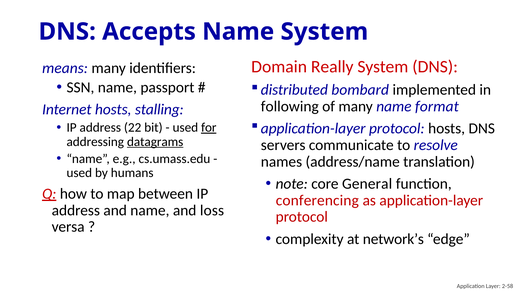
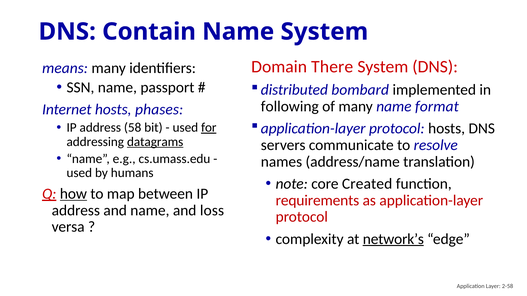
Accepts: Accepts -> Contain
Really: Really -> There
stalling: stalling -> phases
22: 22 -> 58
General: General -> Created
how underline: none -> present
conferencing: conferencing -> requirements
network’s underline: none -> present
